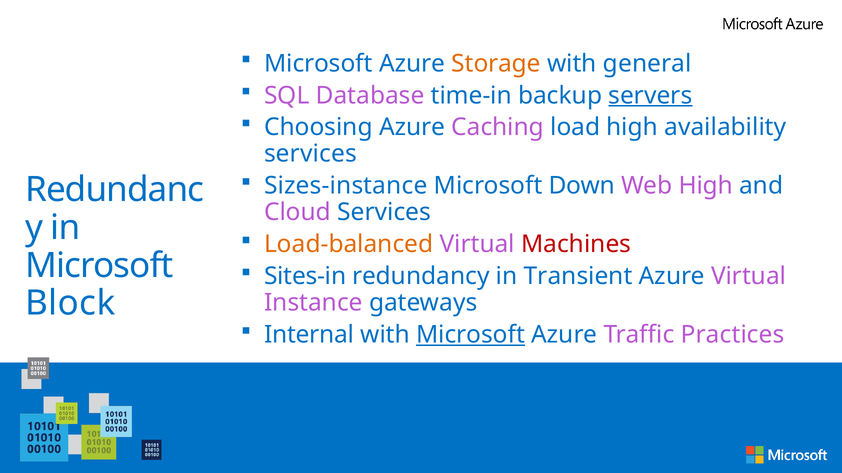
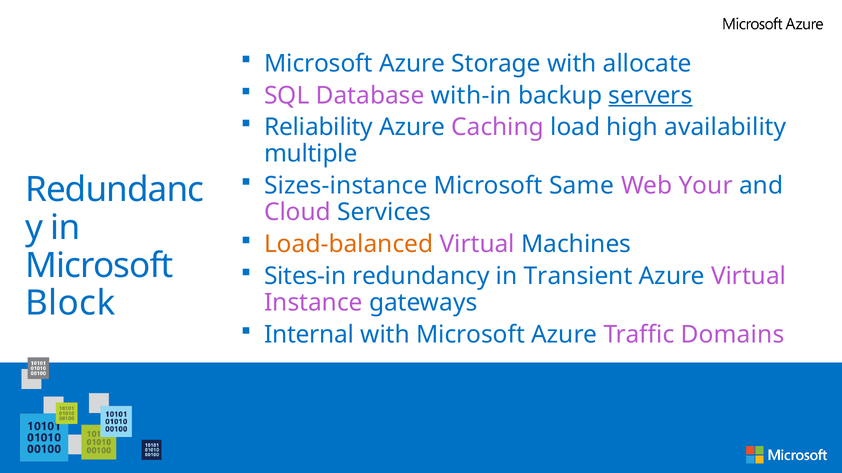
Storage colour: orange -> blue
general: general -> allocate
time-in: time-in -> with-in
Choosing: Choosing -> Reliability
services at (311, 154): services -> multiple
Down: Down -> Same
Web High: High -> Your
Machines colour: red -> blue
Microsoft at (471, 335) underline: present -> none
Practices: Practices -> Domains
